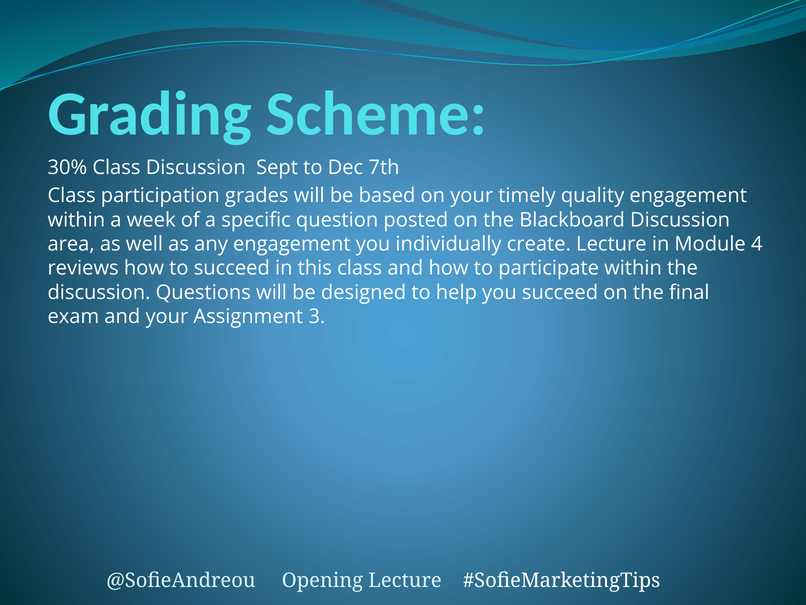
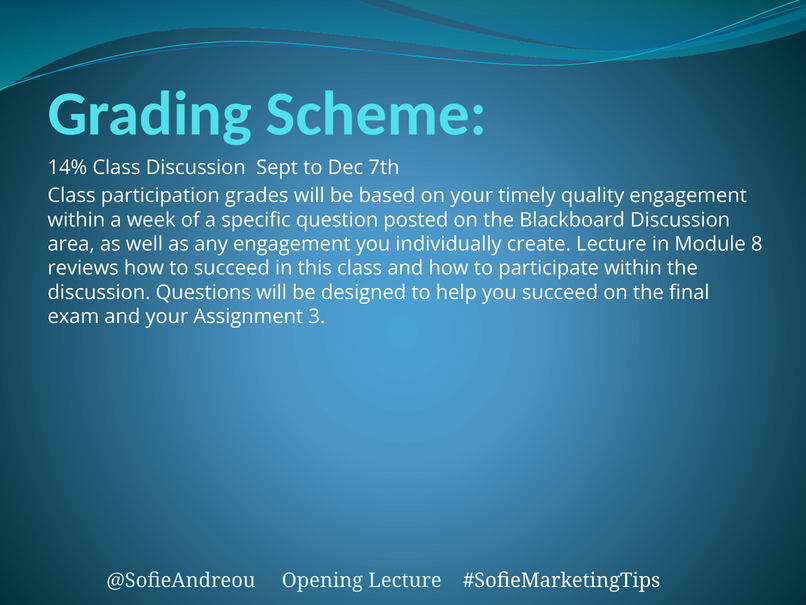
30%: 30% -> 14%
4: 4 -> 8
